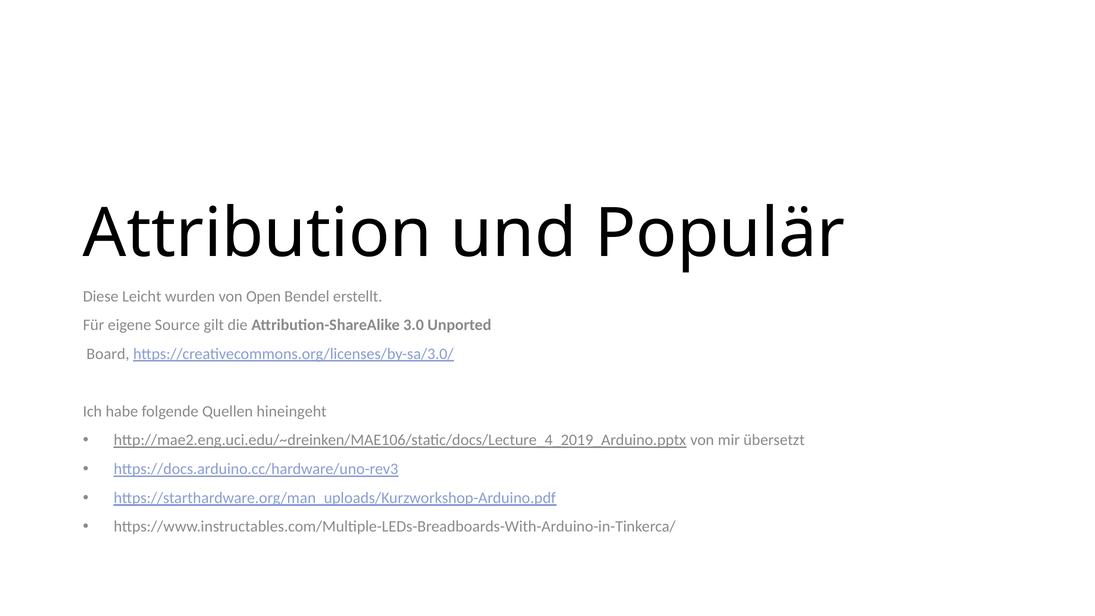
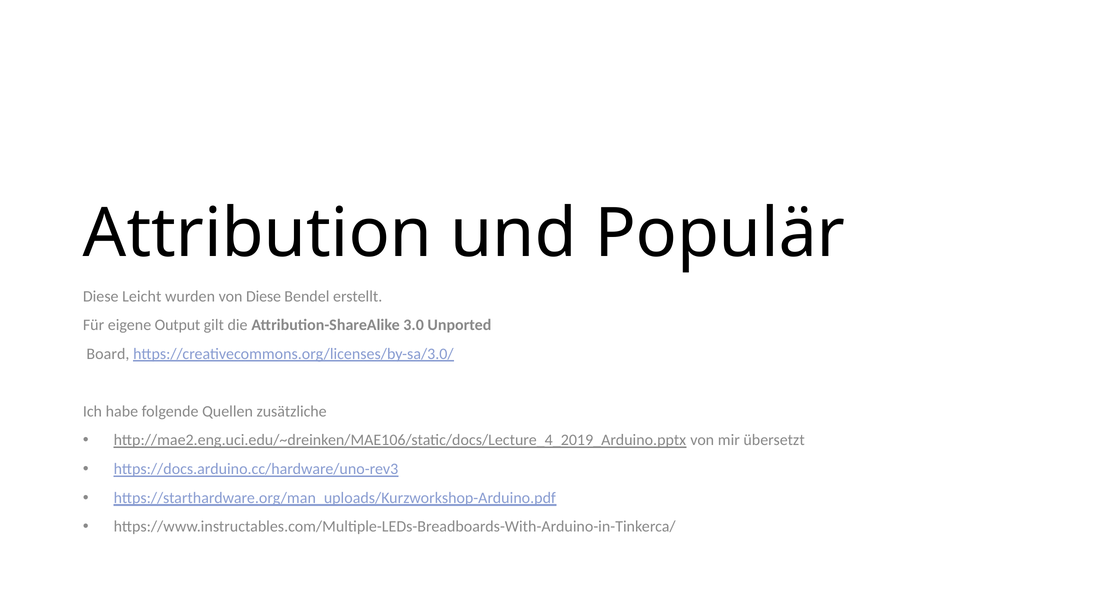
von Open: Open -> Diese
Source: Source -> Output
hineingeht: hineingeht -> zusätzliche
